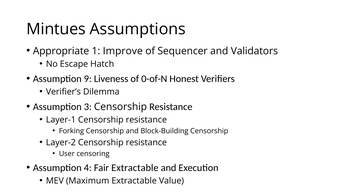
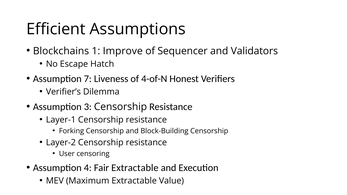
Mintues: Mintues -> Efficient
Appropriate: Appropriate -> Blockchains
9: 9 -> 7
0-of-N: 0-of-N -> 4-of-N
